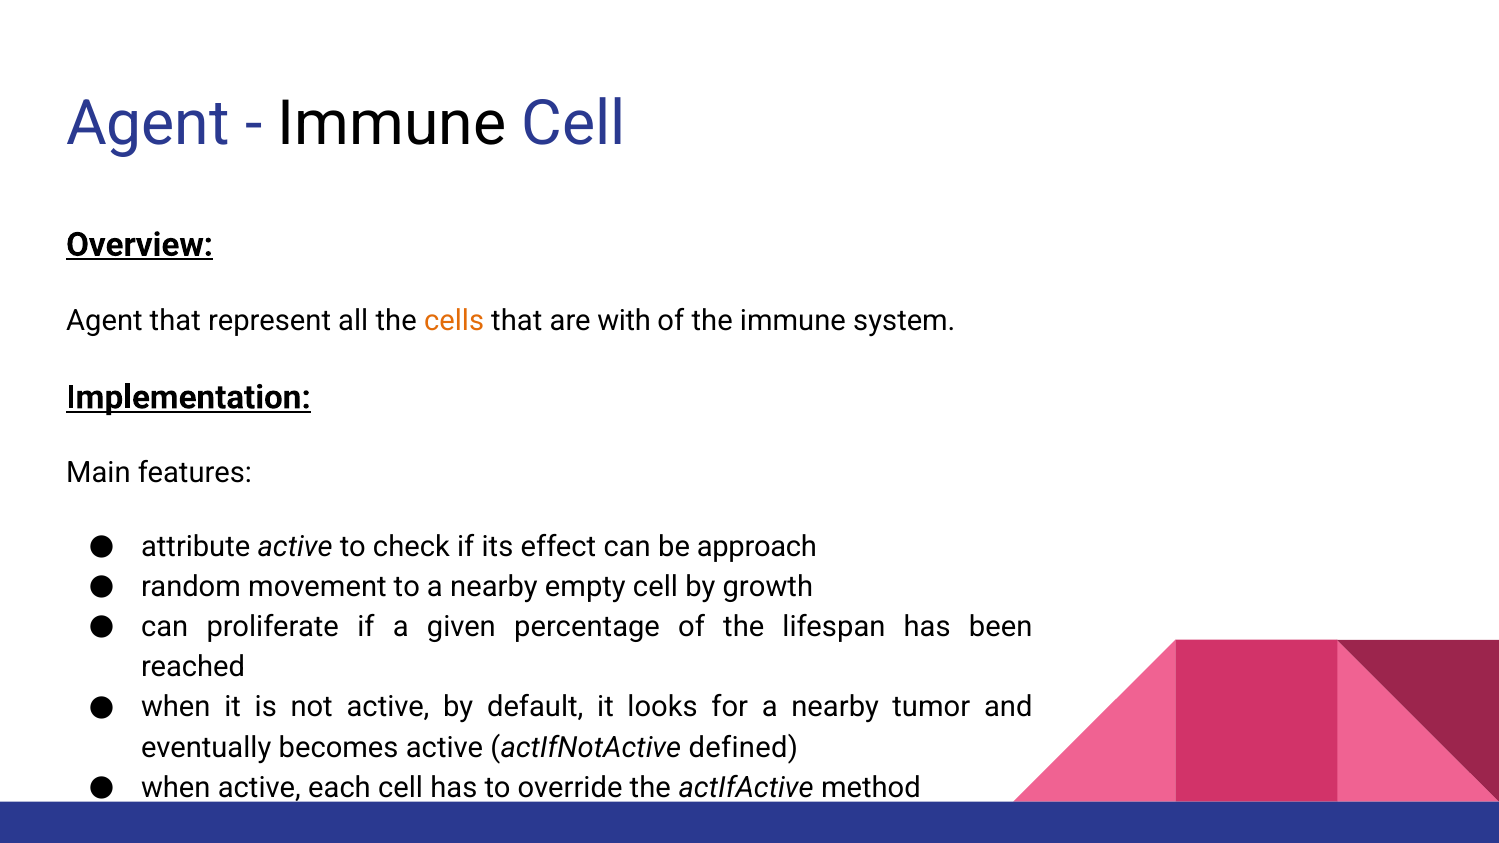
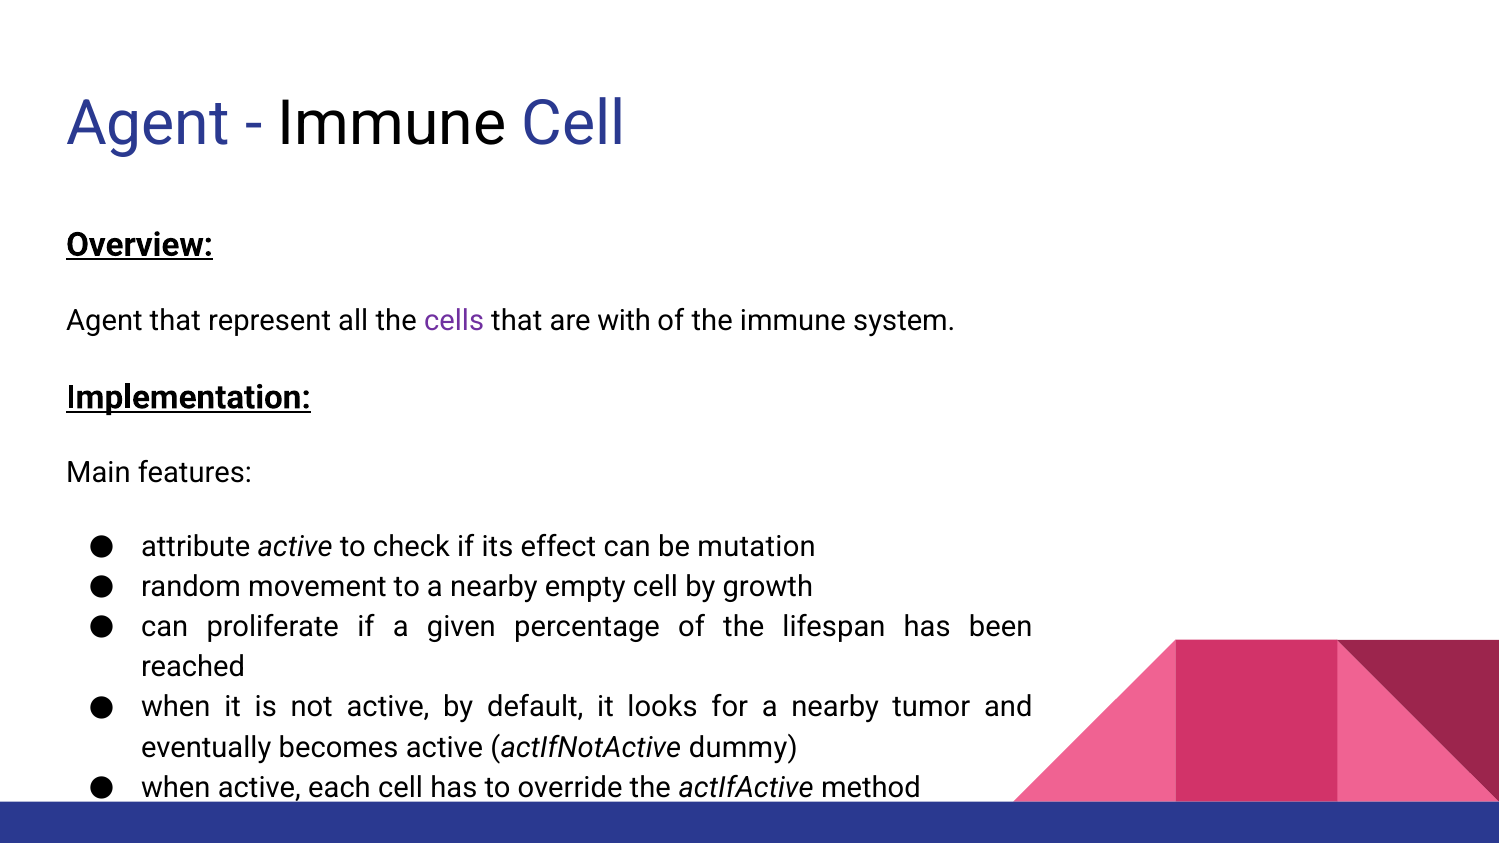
cells colour: orange -> purple
approach: approach -> mutation
defined: defined -> dummy
